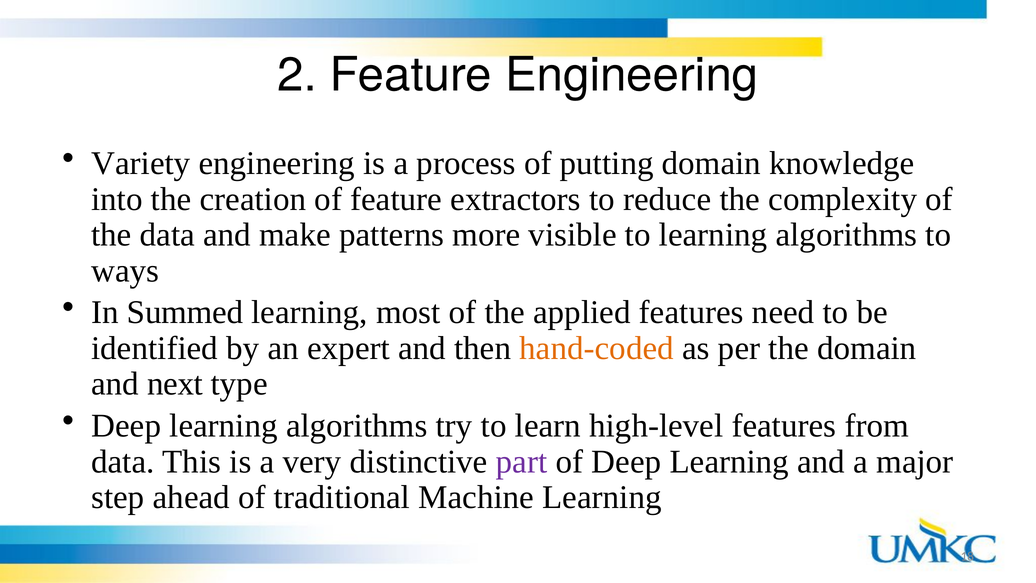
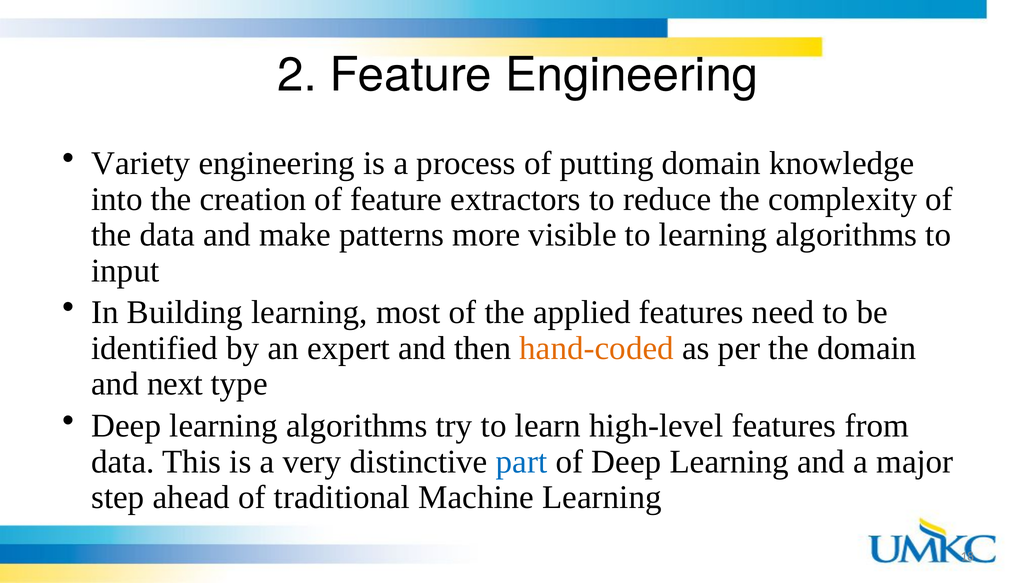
ways: ways -> input
Summed: Summed -> Building
part colour: purple -> blue
